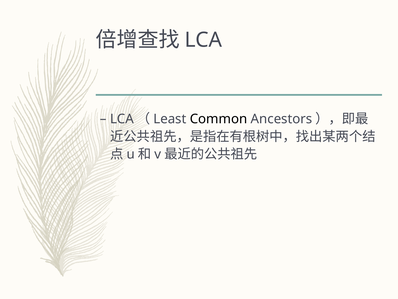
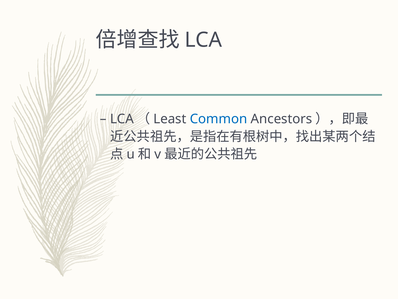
Common colour: black -> blue
